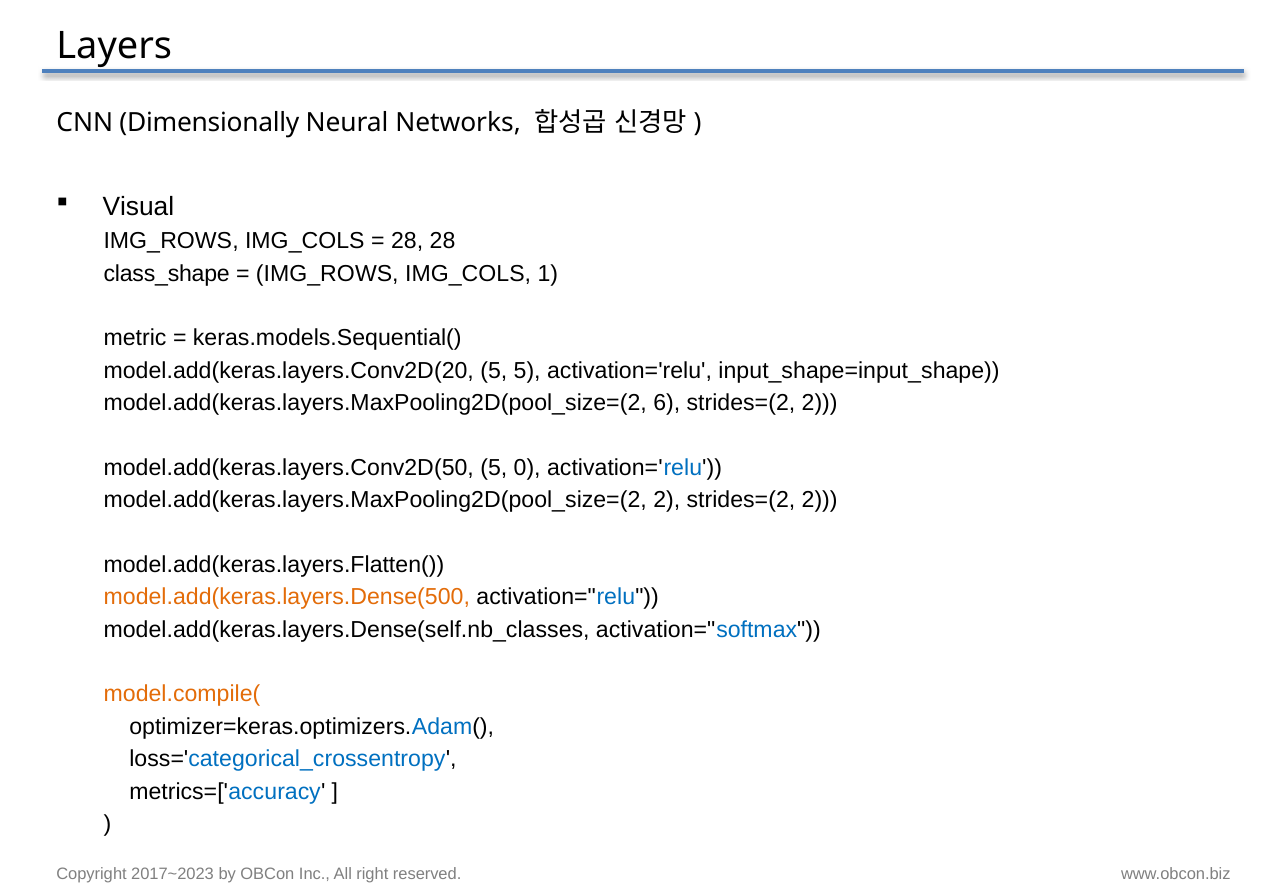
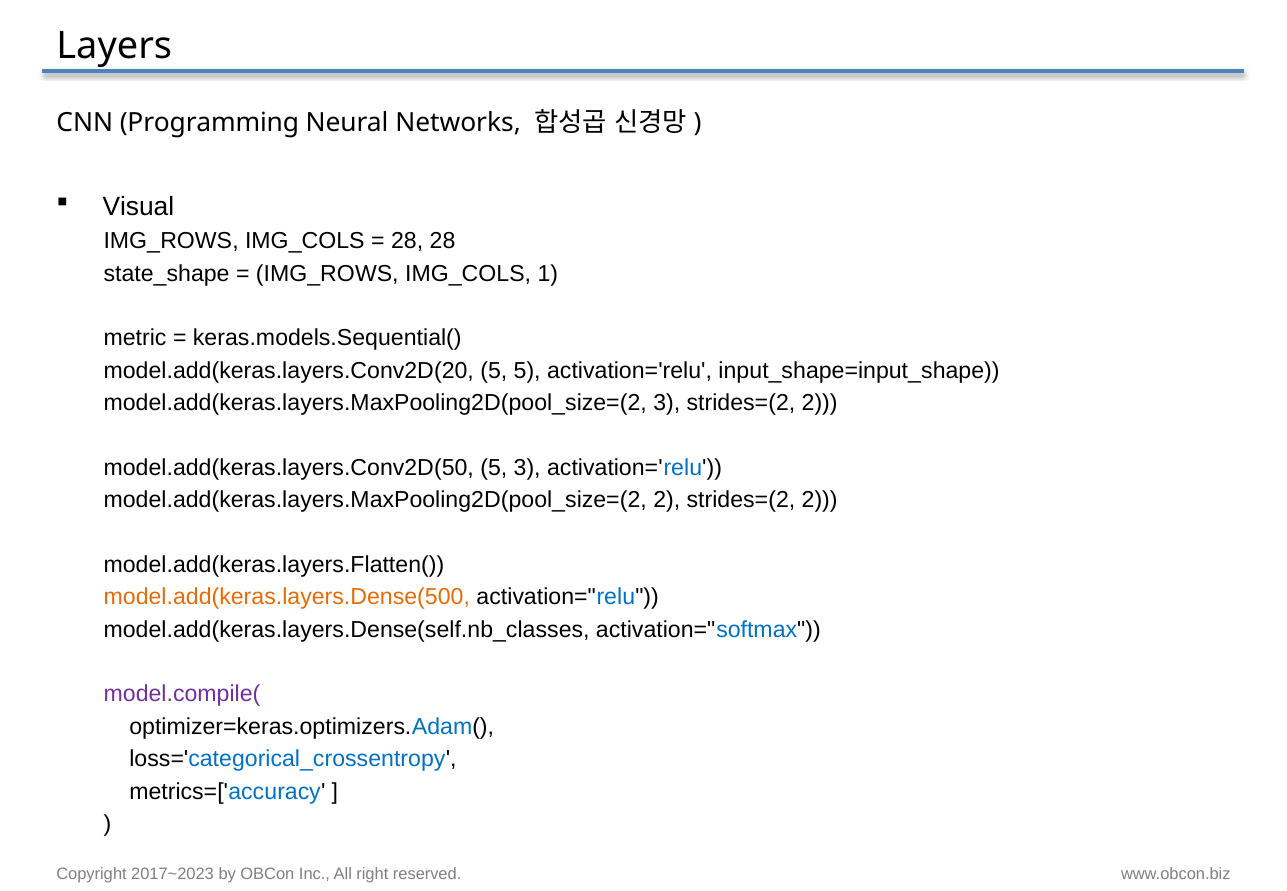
Dimensionally: Dimensionally -> Programming
class_shape: class_shape -> state_shape
model.add(keras.layers.MaxPooling2D(pool_size=(2 6: 6 -> 3
5 0: 0 -> 3
model.compile( colour: orange -> purple
